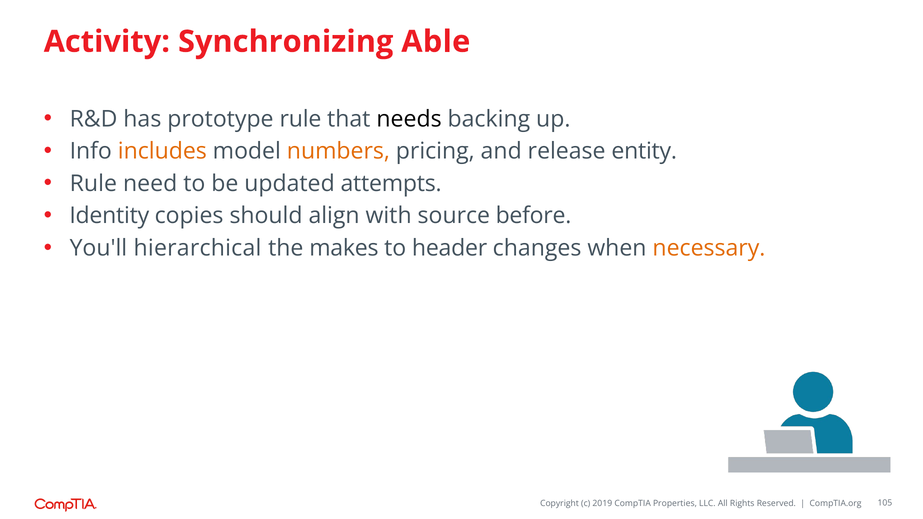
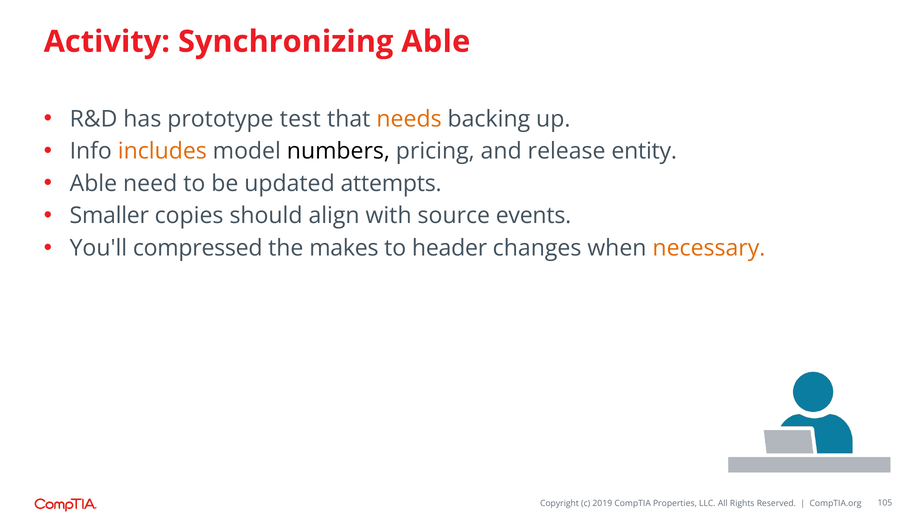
prototype rule: rule -> test
needs colour: black -> orange
numbers colour: orange -> black
Rule at (93, 184): Rule -> Able
Identity: Identity -> Smaller
before: before -> events
hierarchical: hierarchical -> compressed
